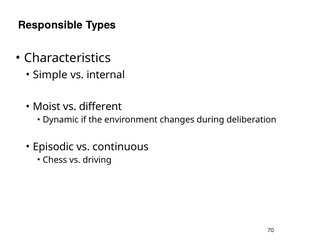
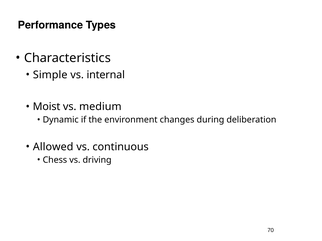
Responsible: Responsible -> Performance
different: different -> medium
Episodic: Episodic -> Allowed
